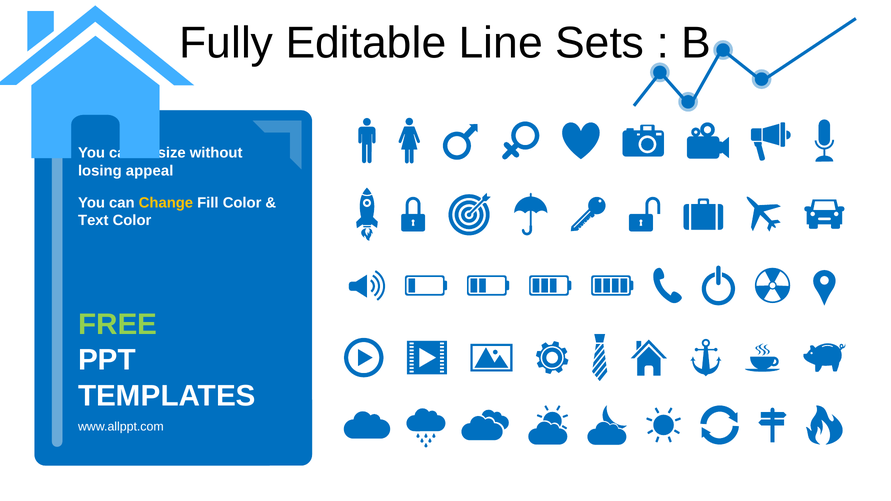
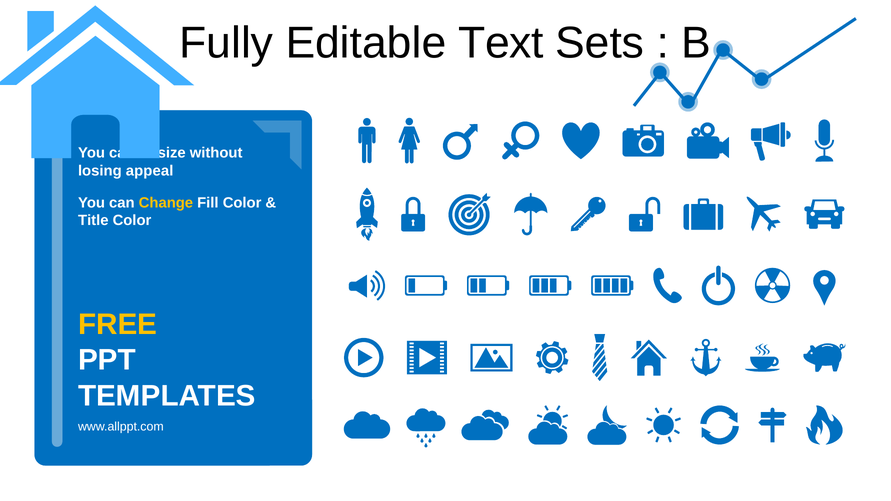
Line: Line -> Text
Text: Text -> Title
FREE colour: light green -> yellow
